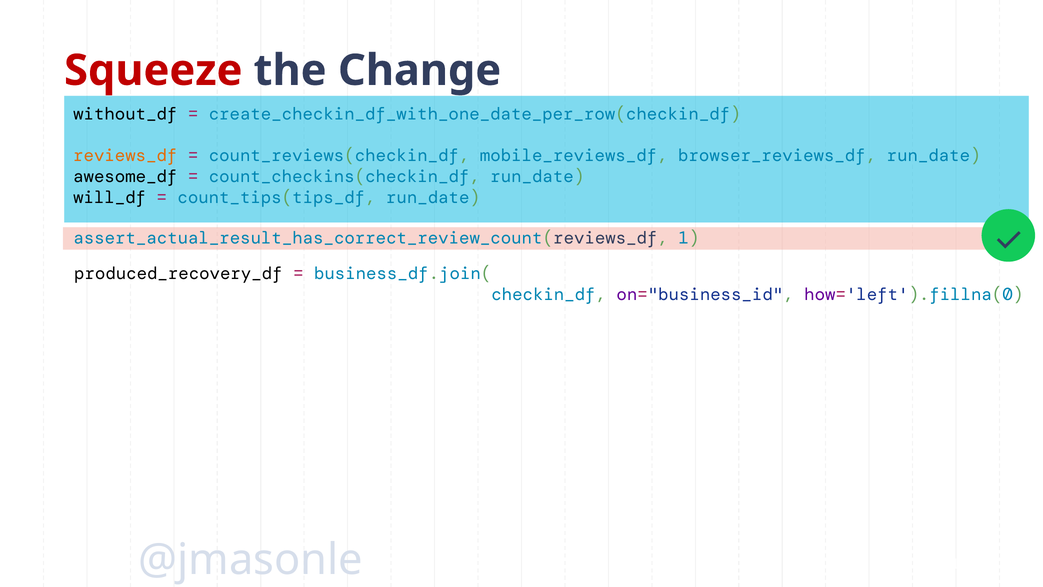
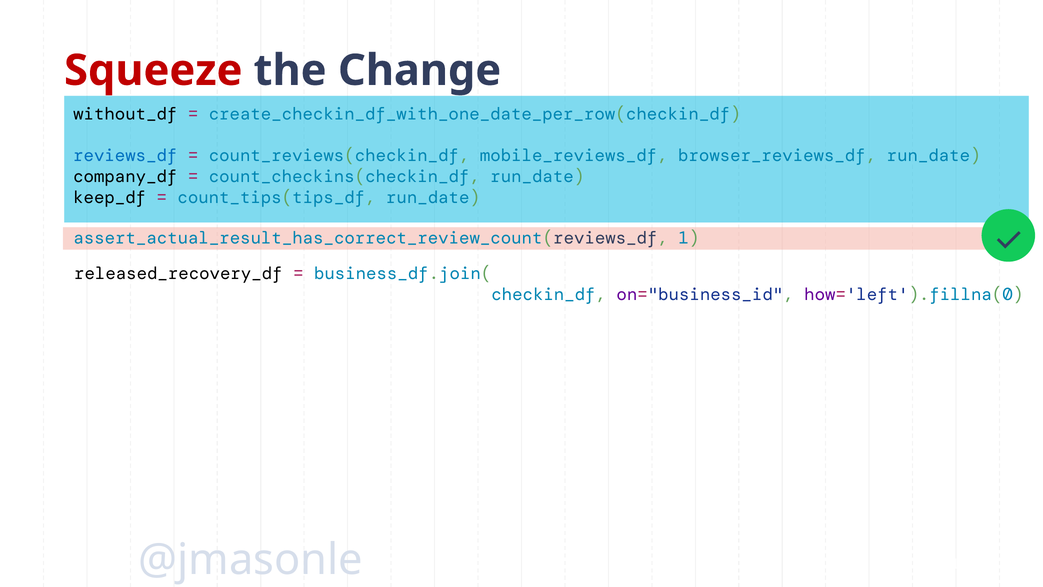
reviews_df colour: orange -> blue
awesome_df: awesome_df -> company_df
will_df: will_df -> keep_df
produced_recovery_df: produced_recovery_df -> released_recovery_df
